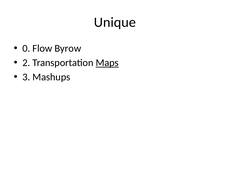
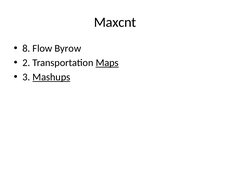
Unique: Unique -> Maxcnt
0: 0 -> 8
Mashups underline: none -> present
